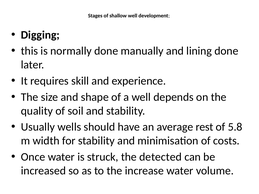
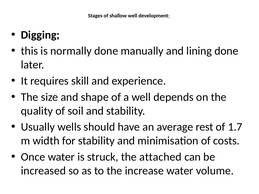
5.8: 5.8 -> 1.7
detected: detected -> attached
